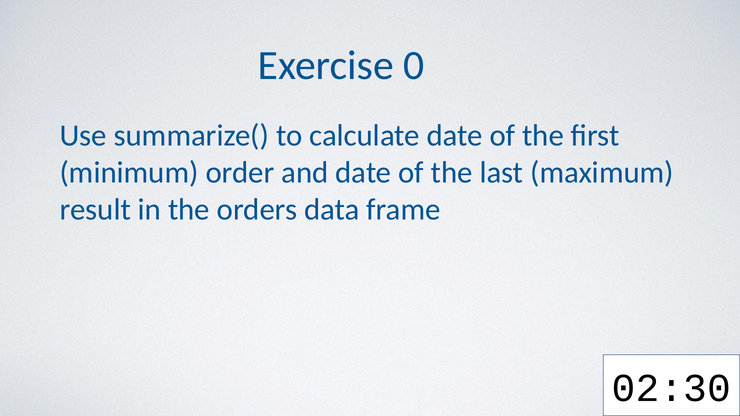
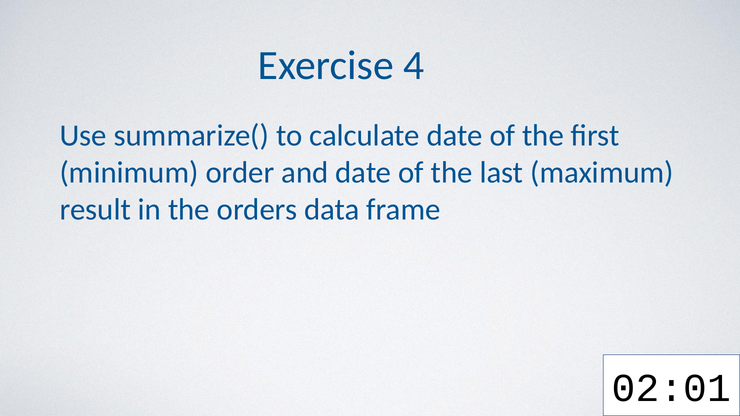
0: 0 -> 4
02:30: 02:30 -> 02:01
